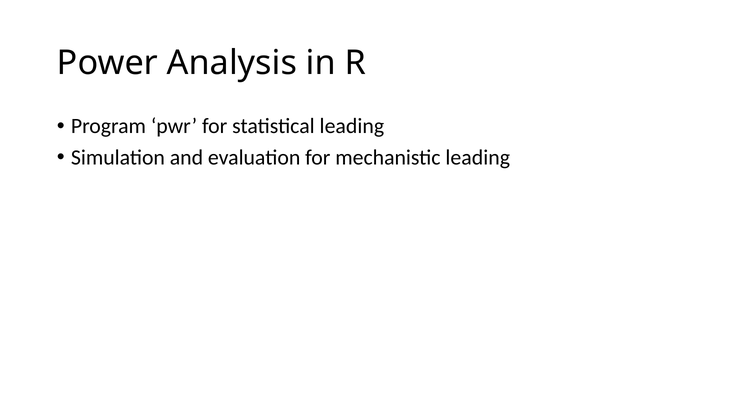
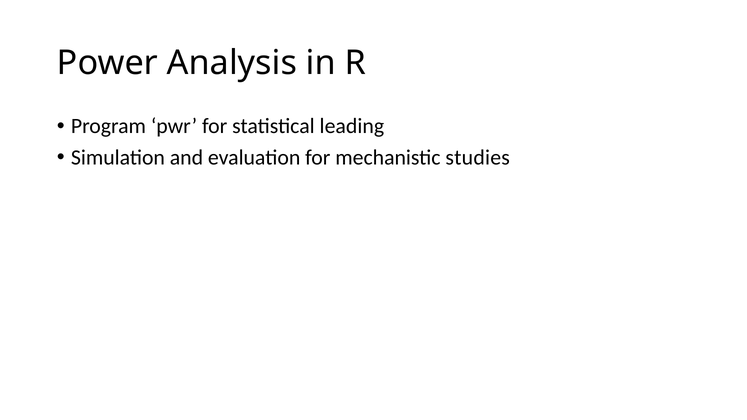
mechanistic leading: leading -> studies
